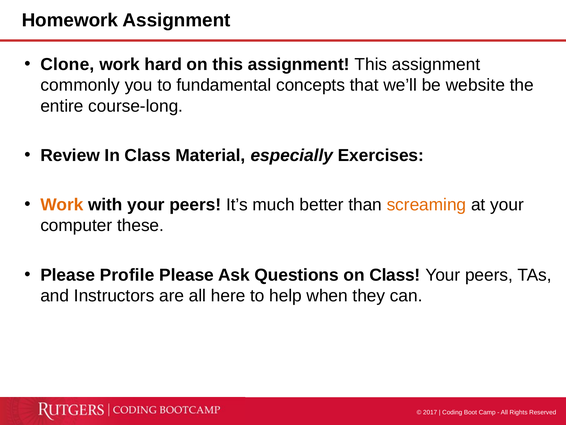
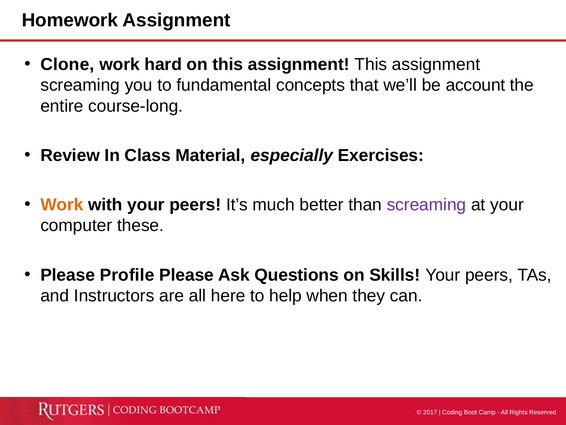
commonly at (80, 85): commonly -> screaming
website: website -> account
screaming at (426, 205) colour: orange -> purple
on Class: Class -> Skills
